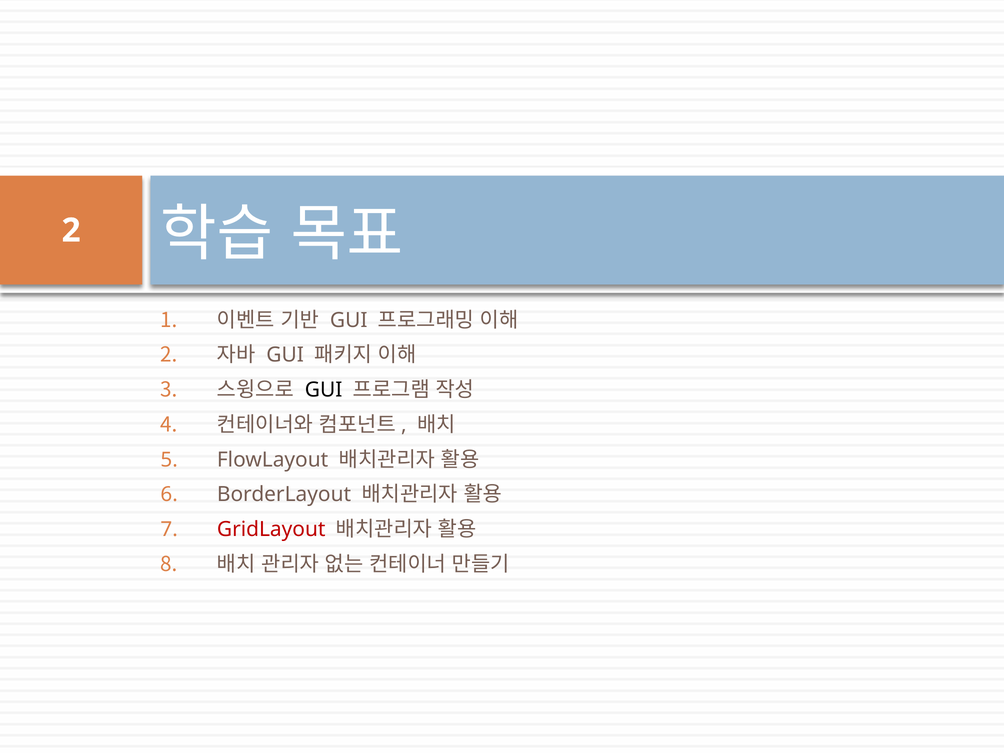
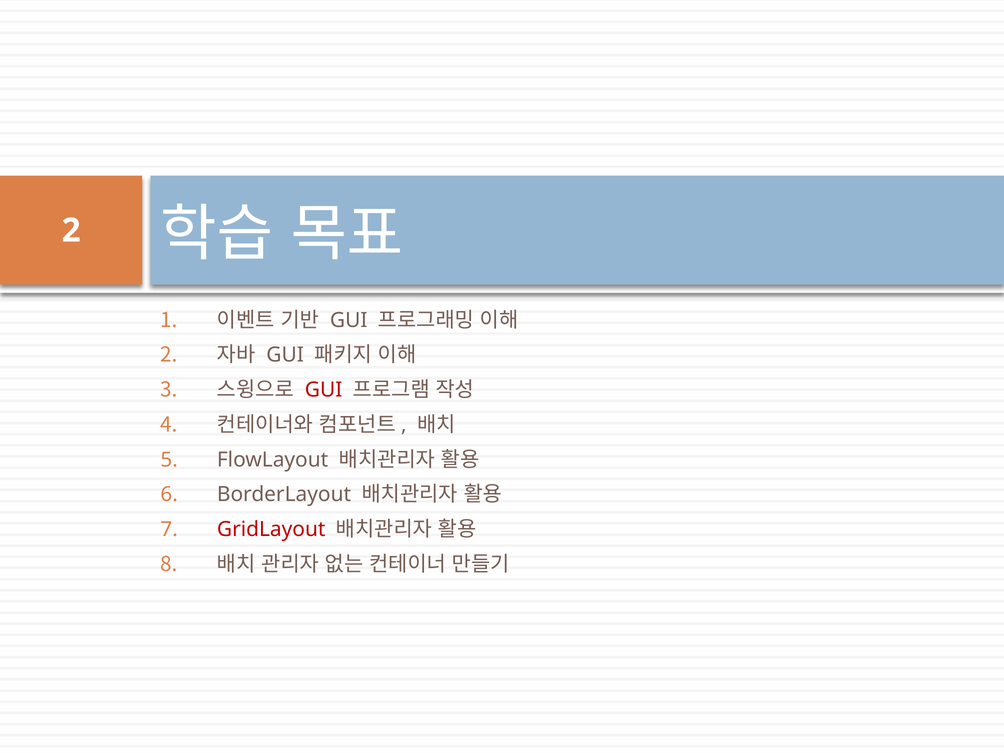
GUI at (324, 390) colour: black -> red
